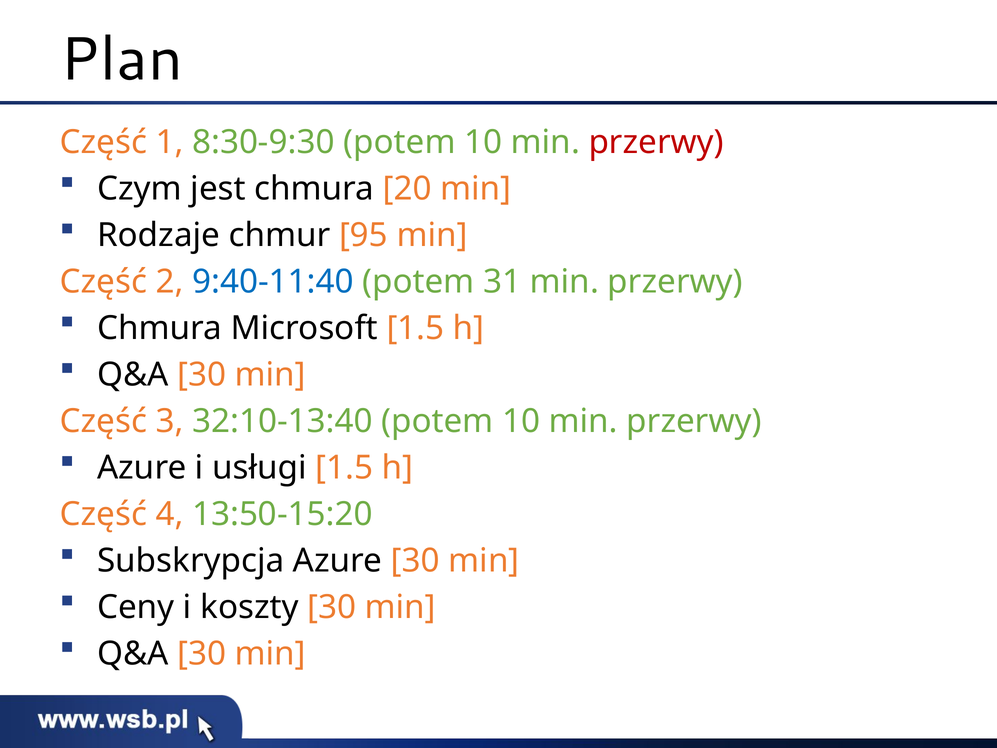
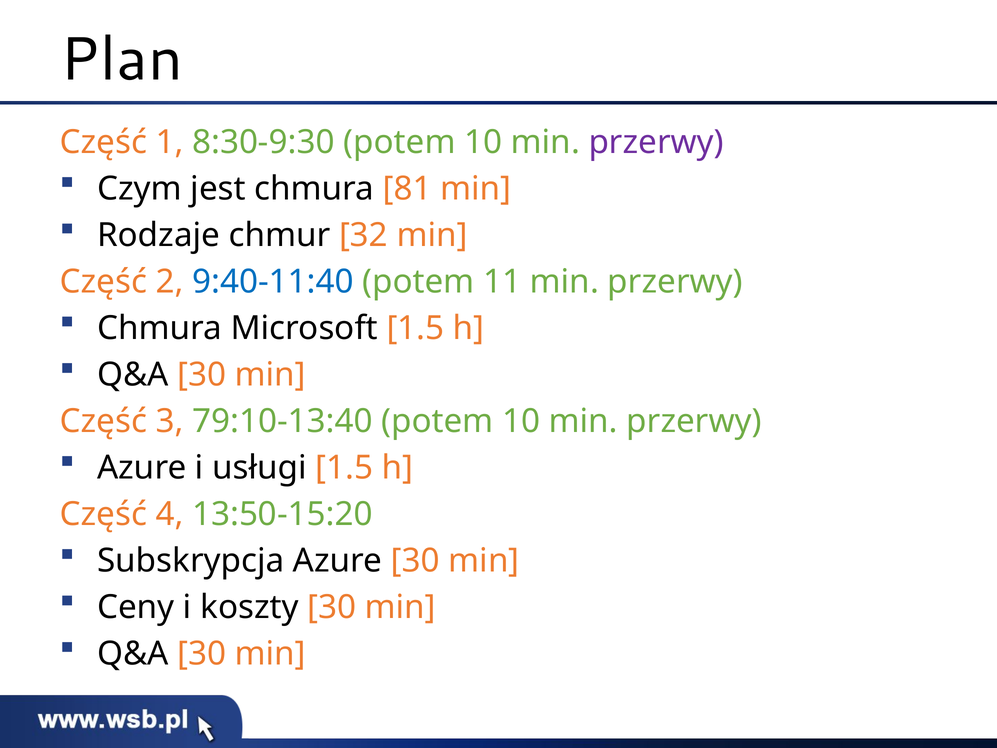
przerwy at (656, 142) colour: red -> purple
20: 20 -> 81
95: 95 -> 32
31: 31 -> 11
32:10-13:40: 32:10-13:40 -> 79:10-13:40
